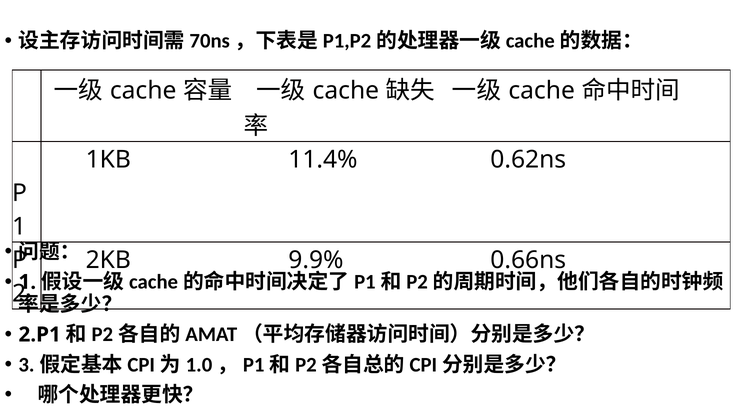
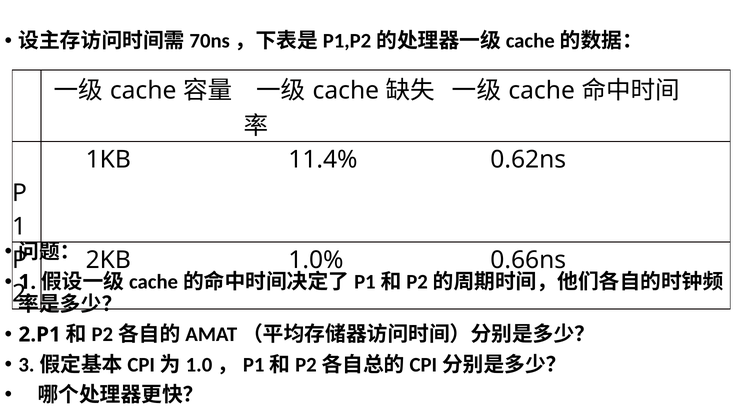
9.9%: 9.9% -> 1.0%
